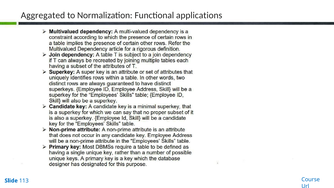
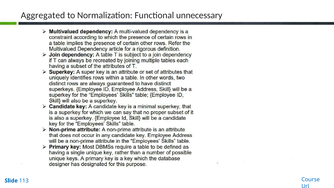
applications: applications -> unnecessary
